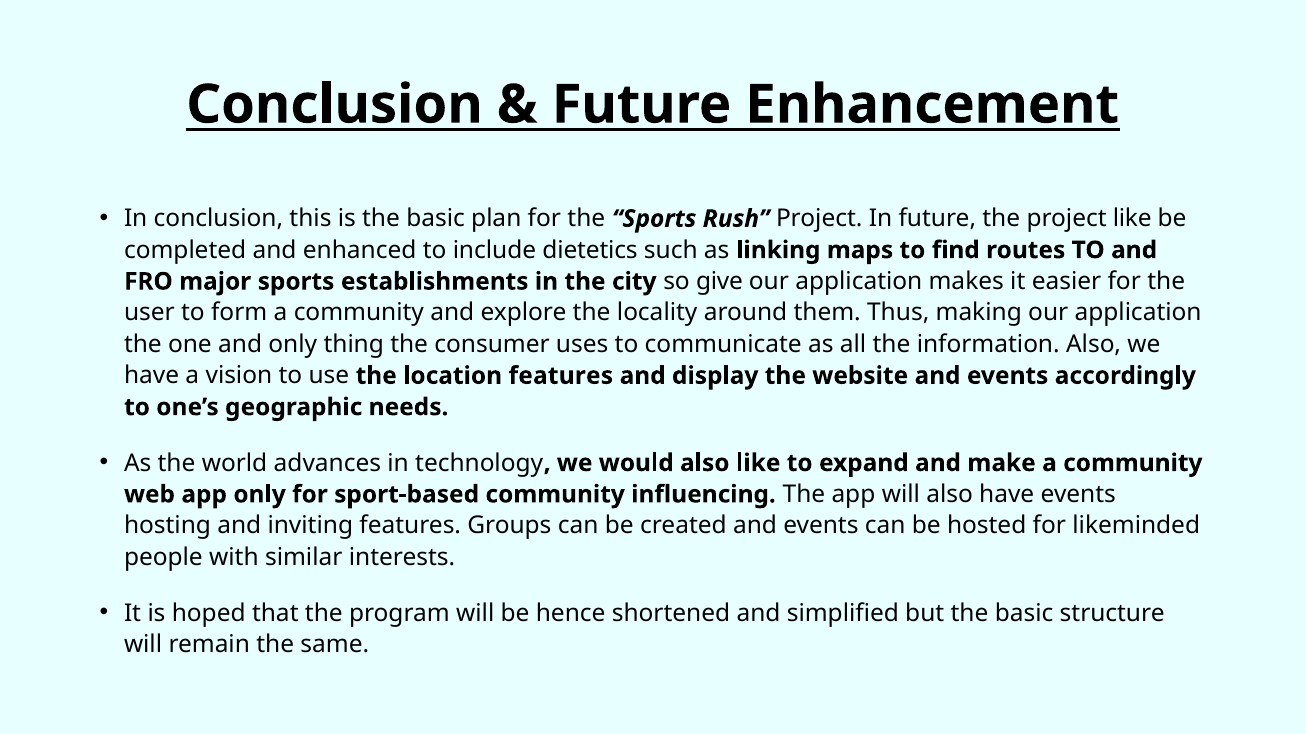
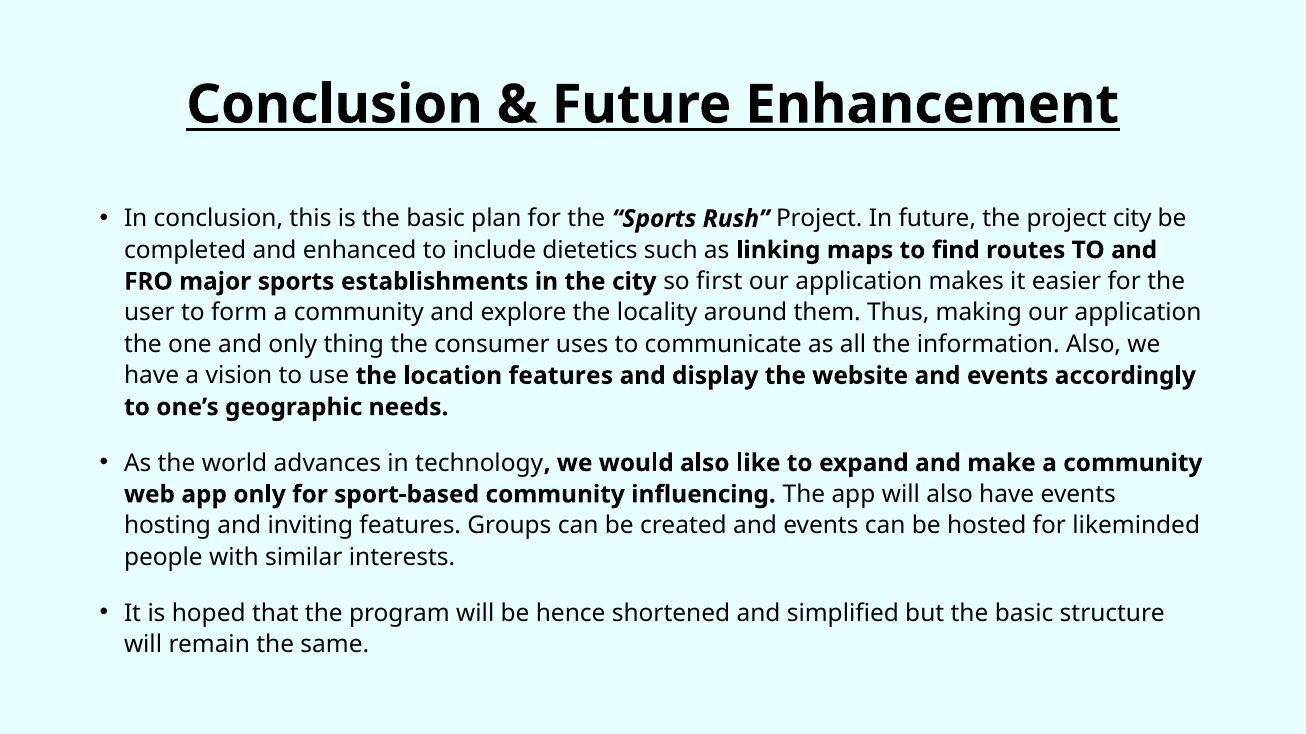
project like: like -> city
give: give -> first
